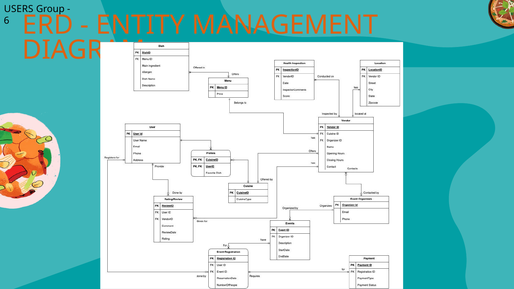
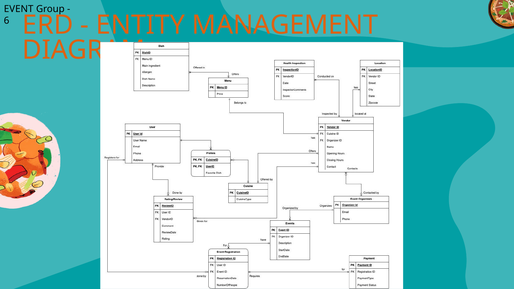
USERS: USERS -> EVENT
